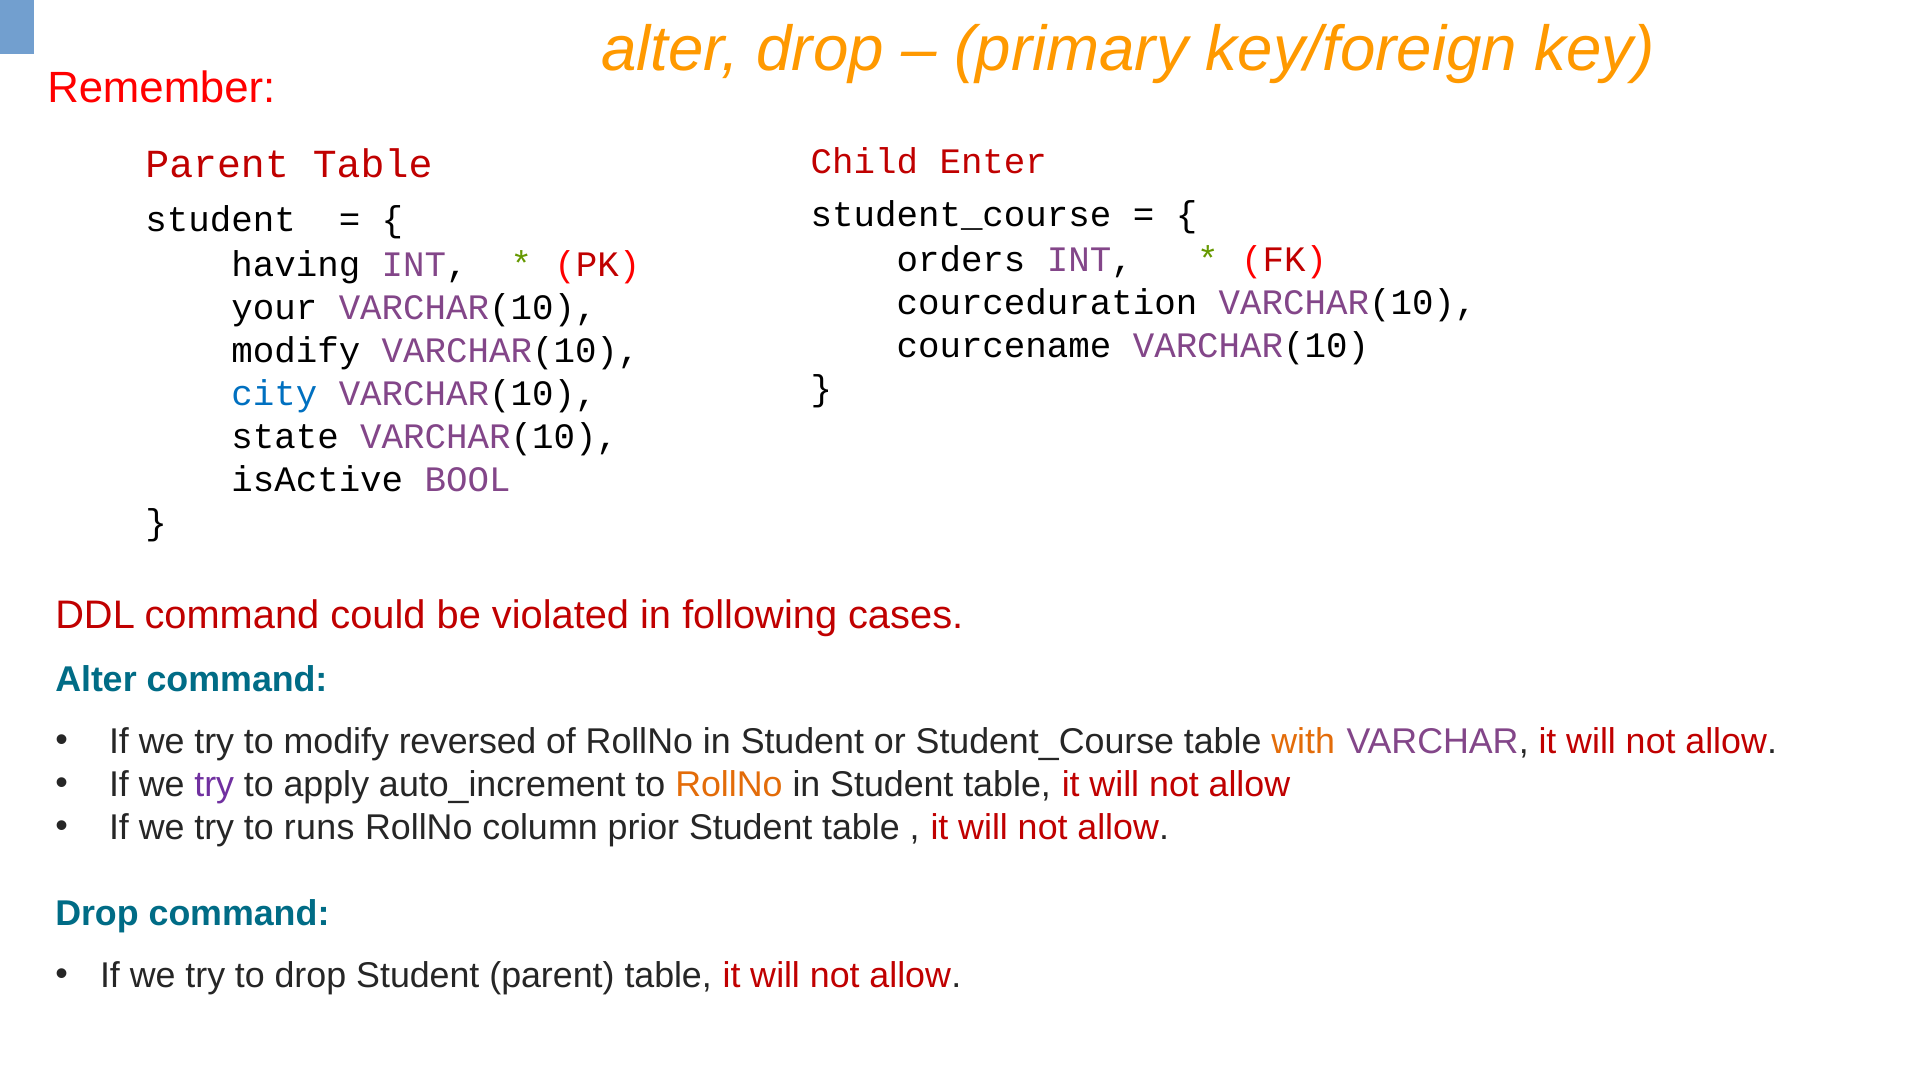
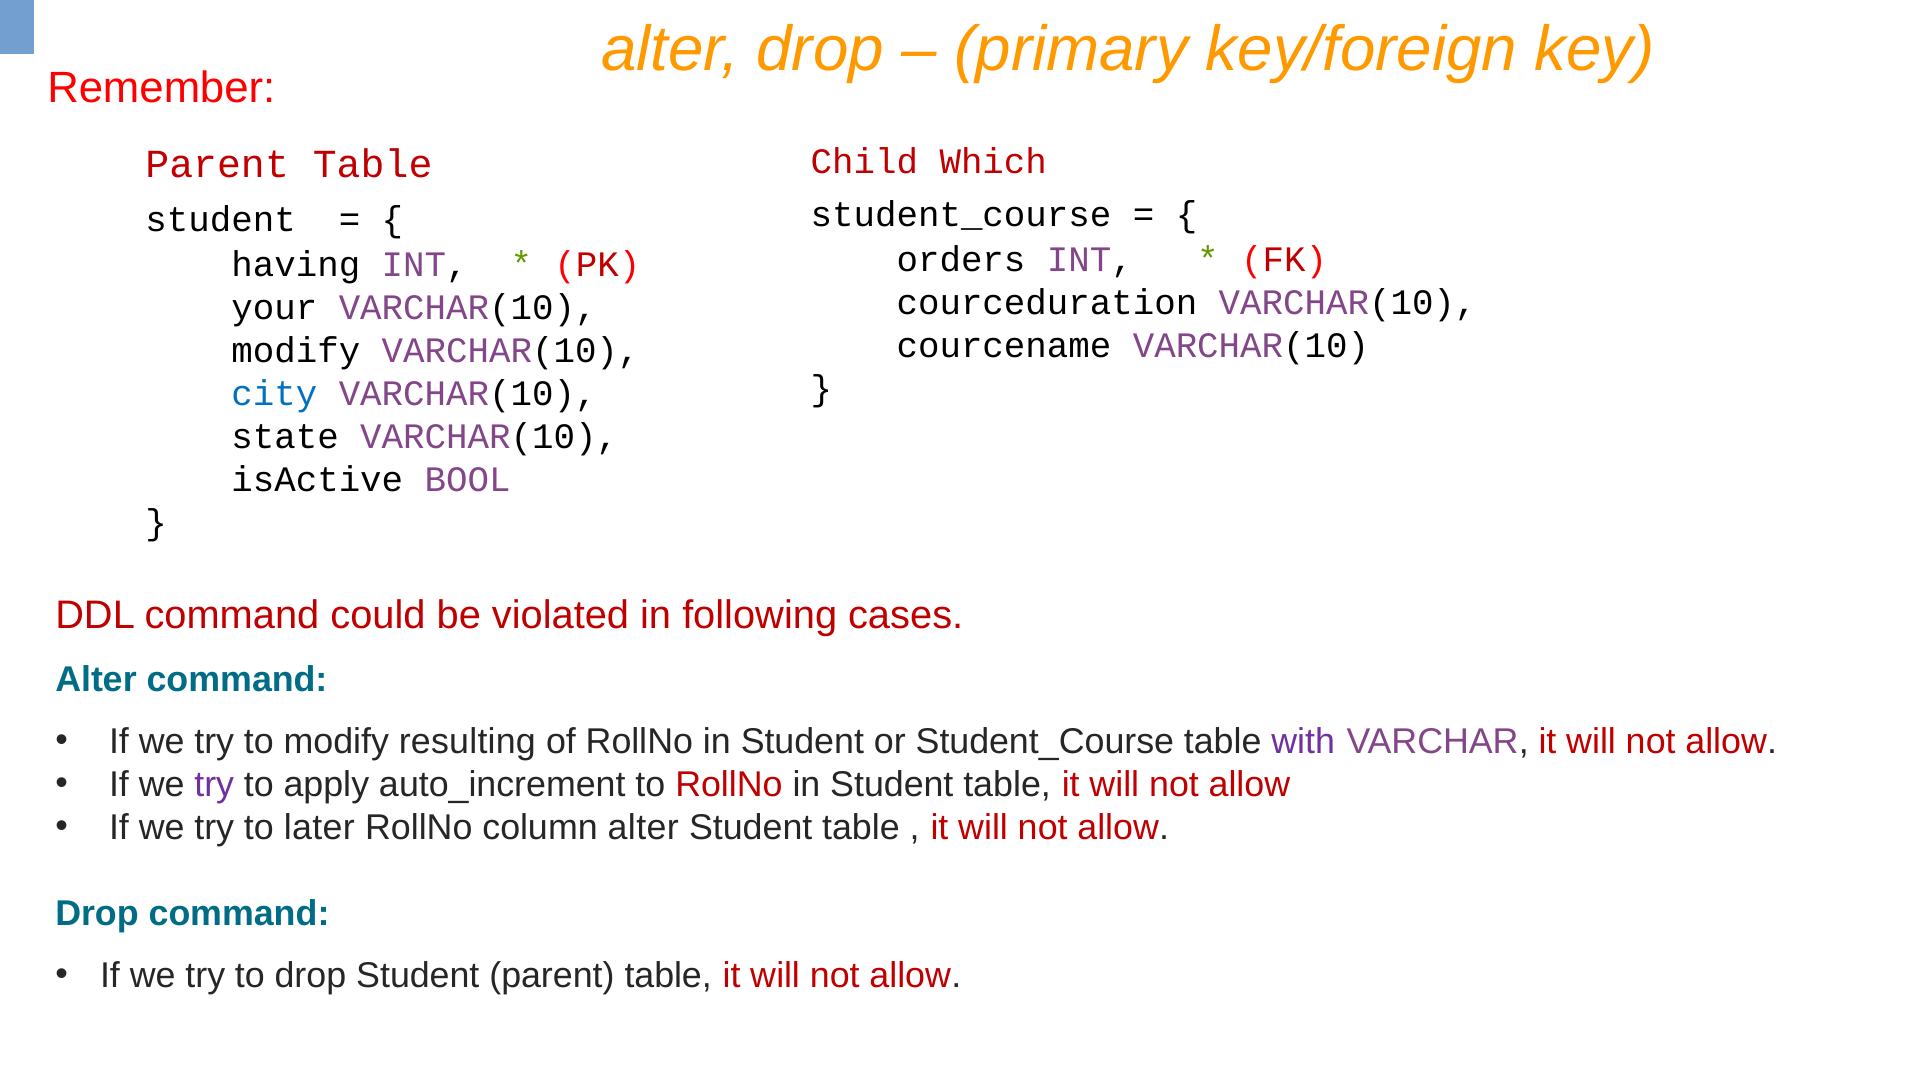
Enter: Enter -> Which
reversed: reversed -> resulting
with colour: orange -> purple
RollNo at (729, 785) colour: orange -> red
runs: runs -> later
column prior: prior -> alter
